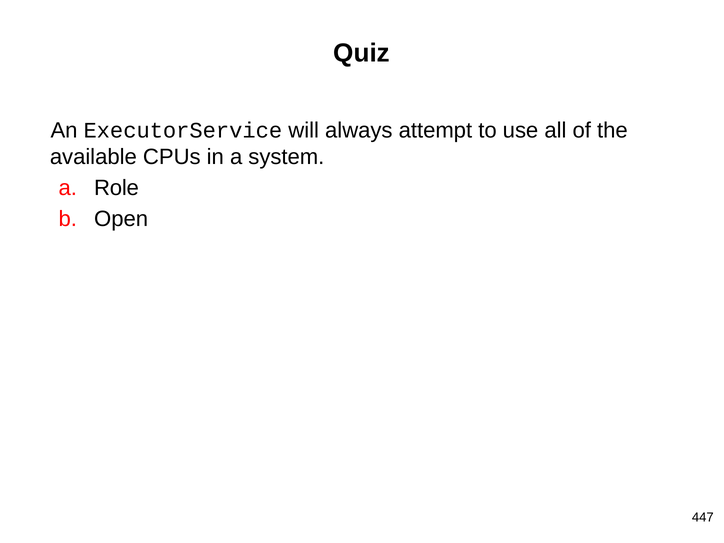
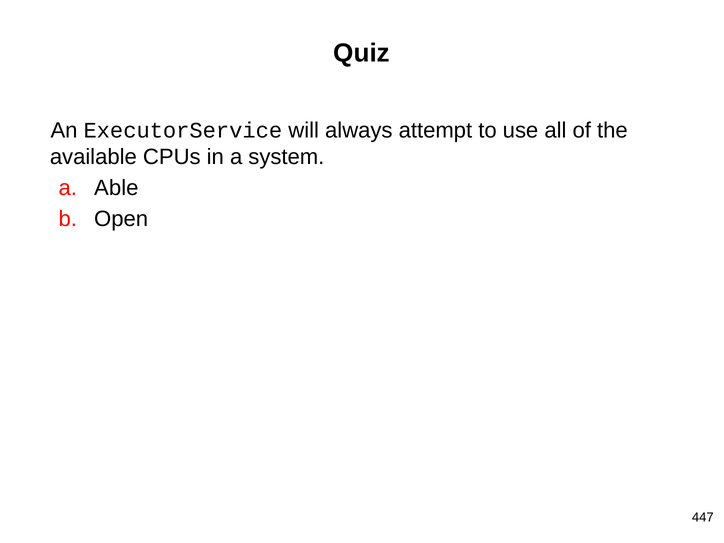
Role: Role -> Able
